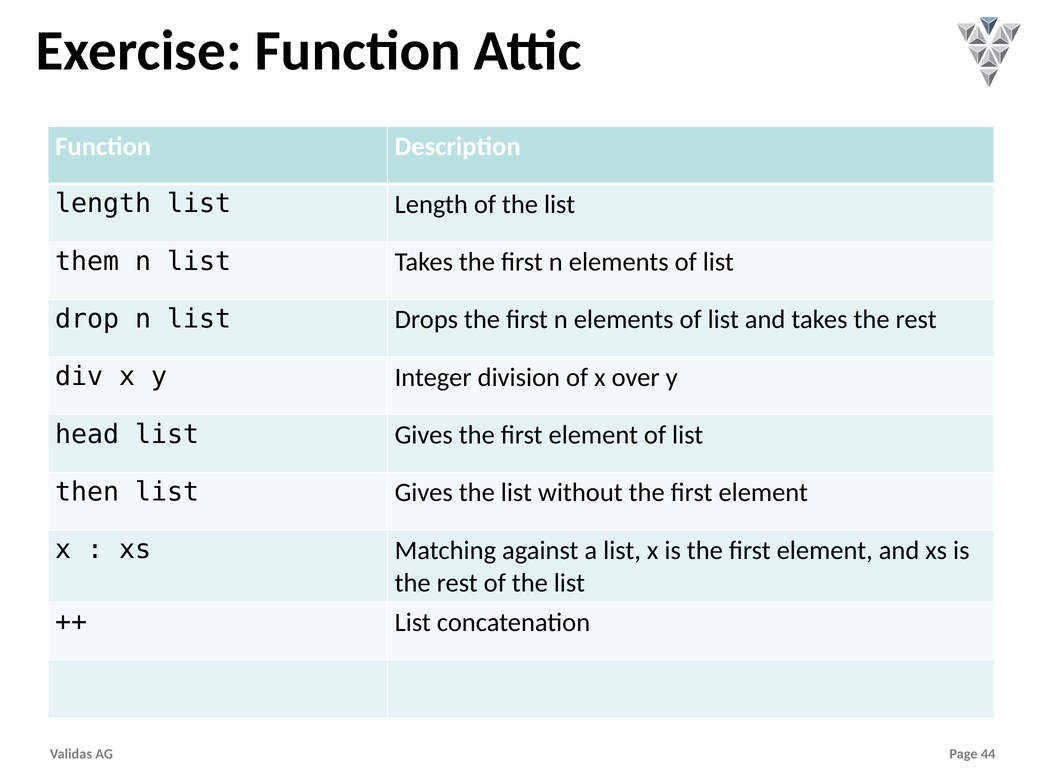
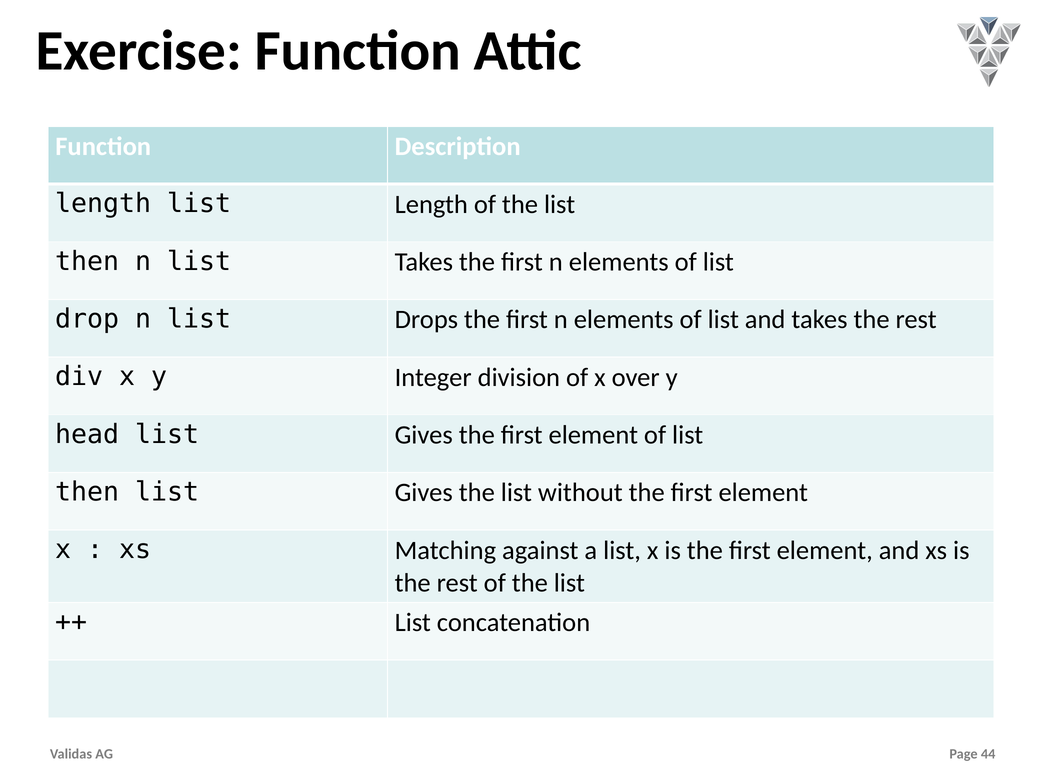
them at (87, 261): them -> then
